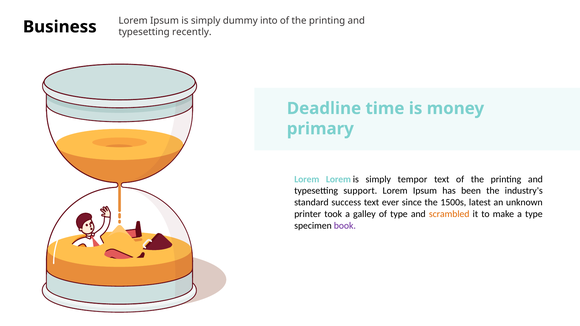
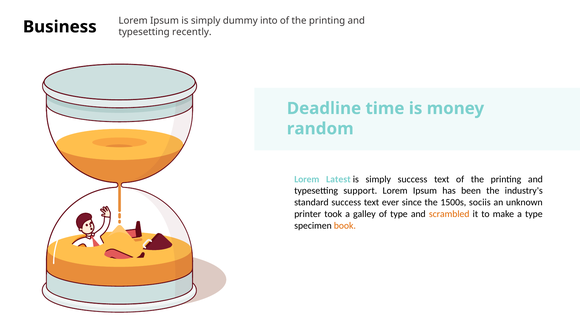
primary: primary -> random
Lorem Lorem: Lorem -> Latest
simply tempor: tempor -> success
latest: latest -> sociis
book colour: purple -> orange
